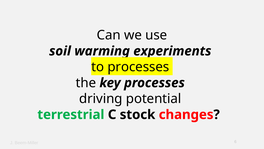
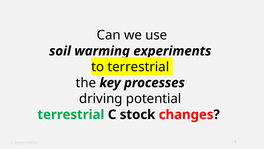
to processes: processes -> terrestrial
